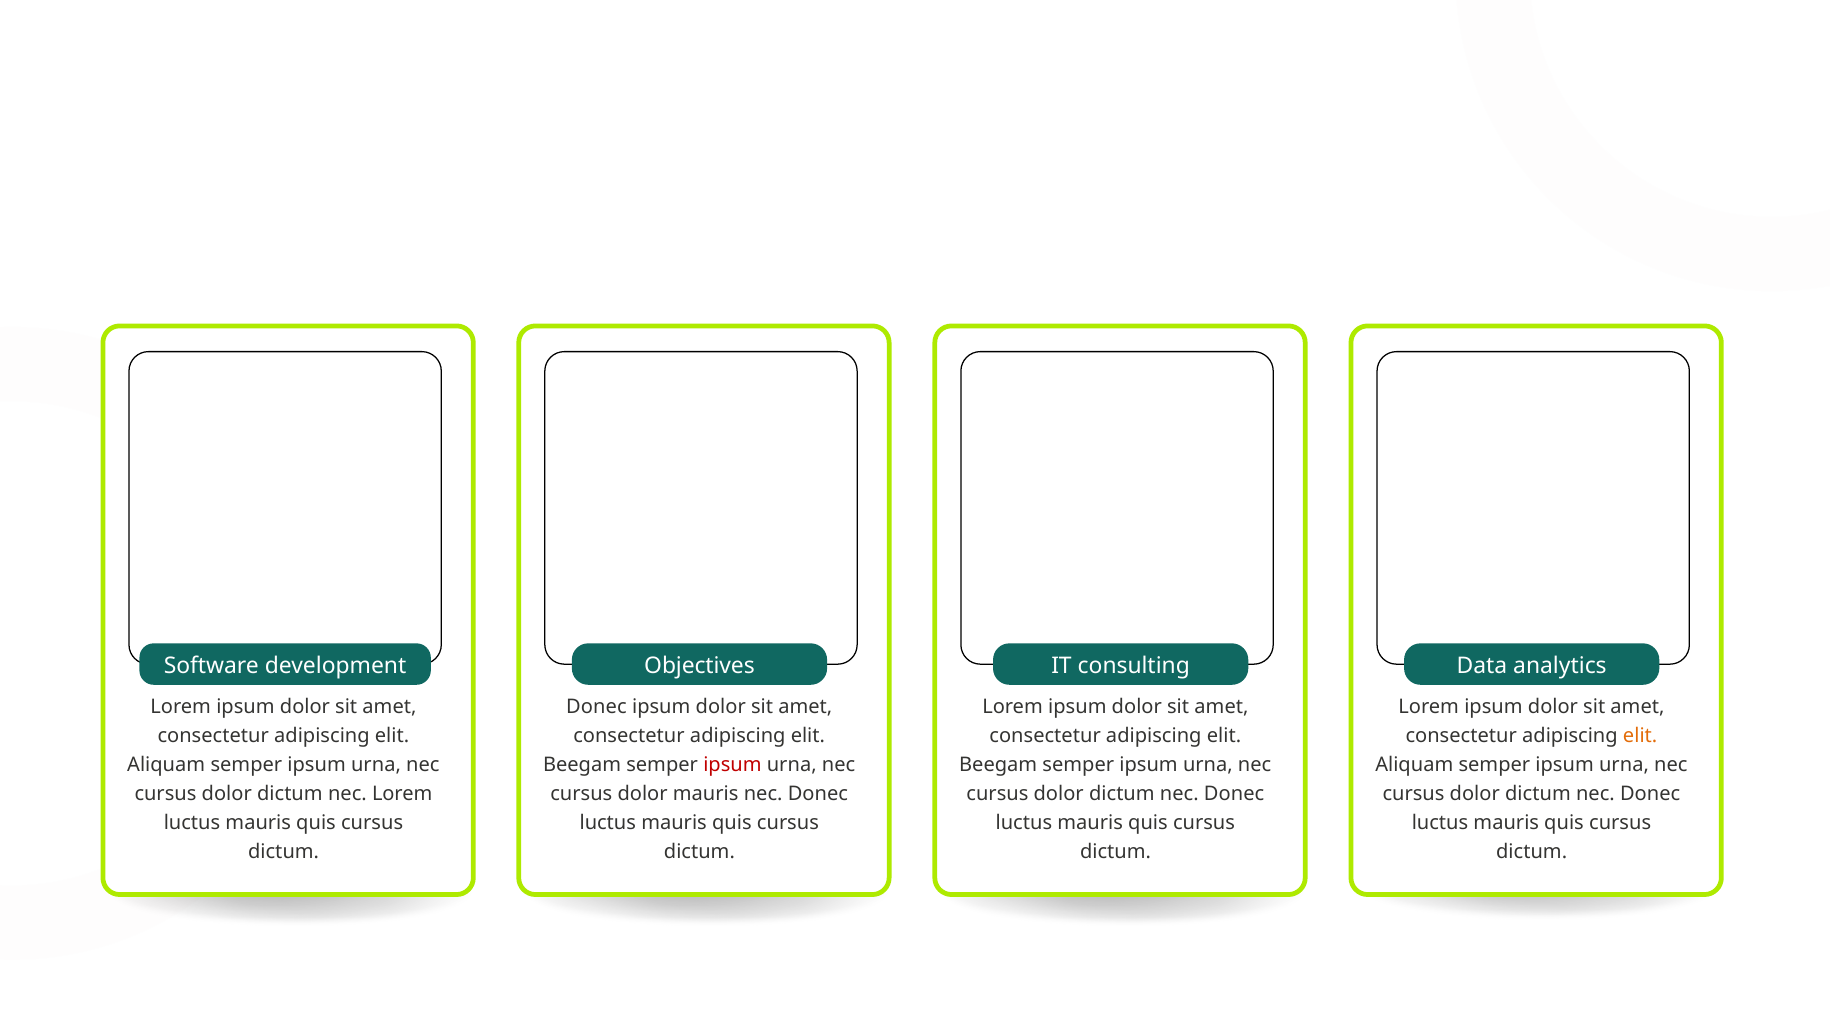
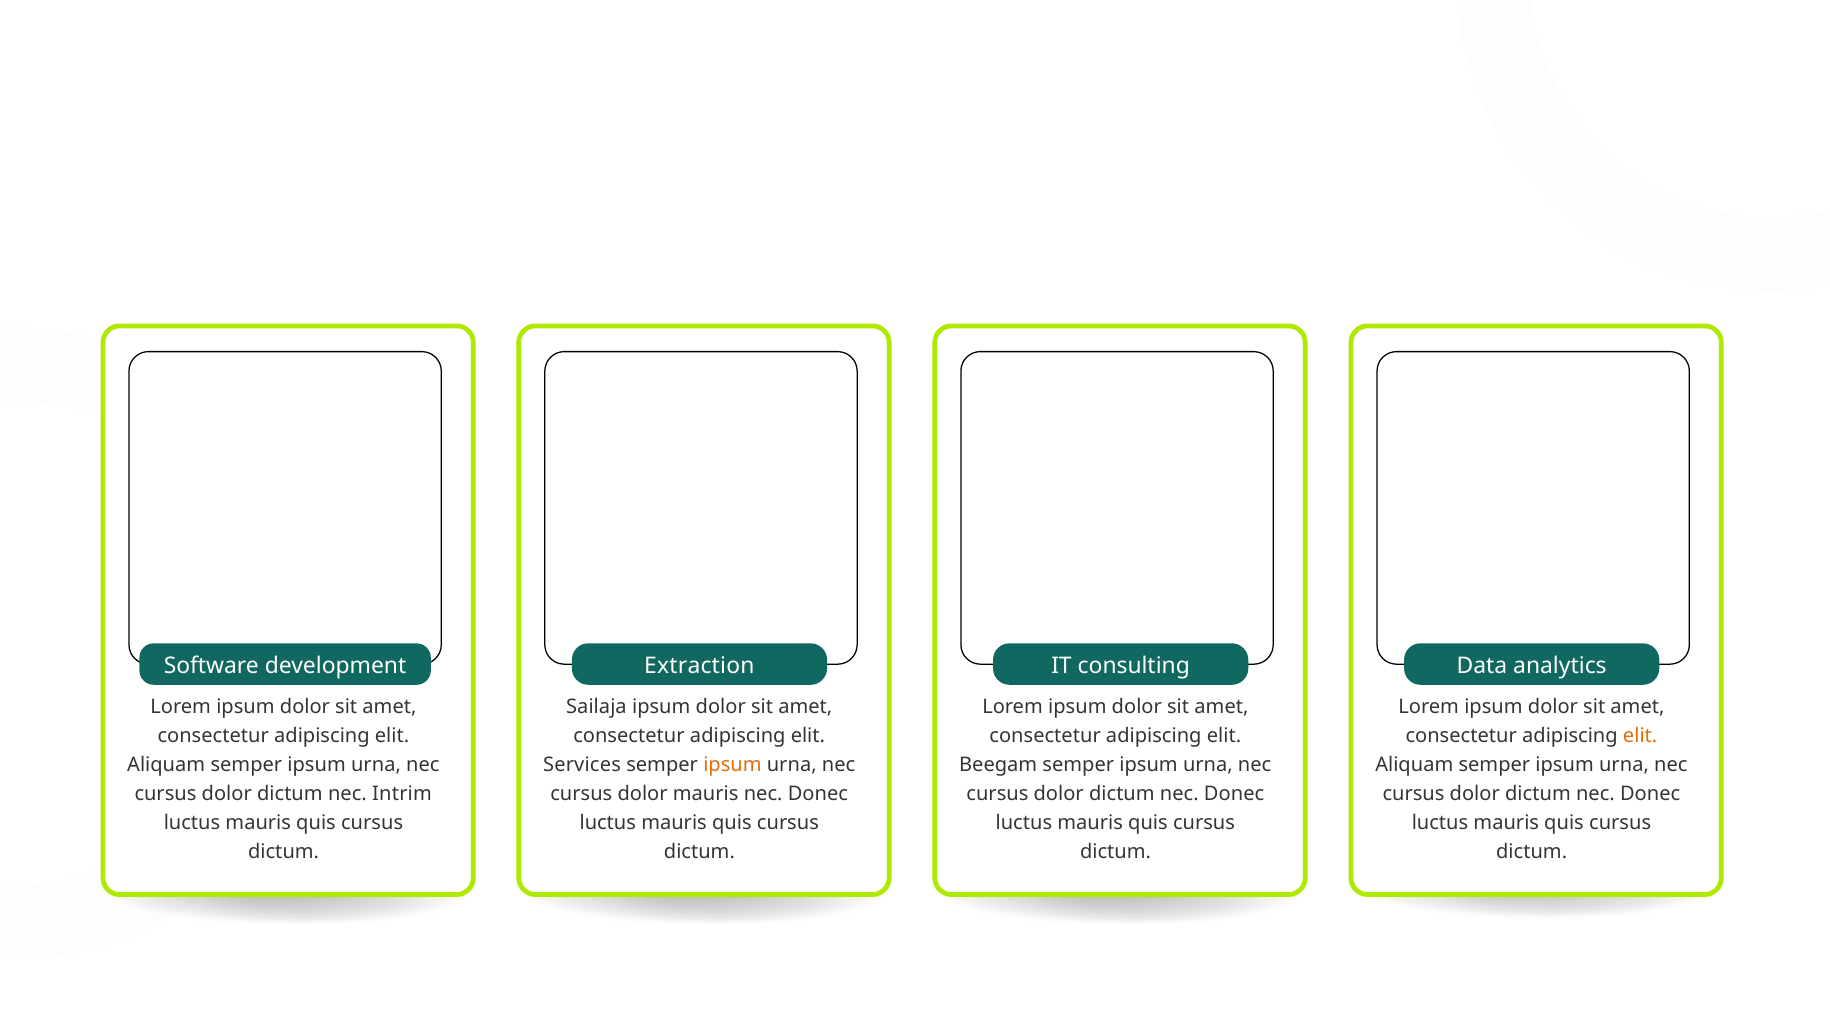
Objectives: Objectives -> Extraction
Donec at (596, 706): Donec -> Sailaja
Beegam at (582, 764): Beegam -> Services
ipsum at (732, 764) colour: red -> orange
nec Lorem: Lorem -> Intrim
